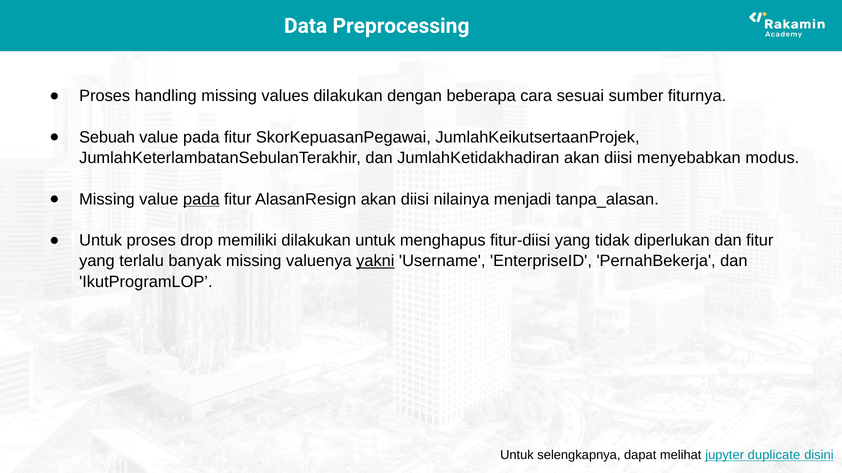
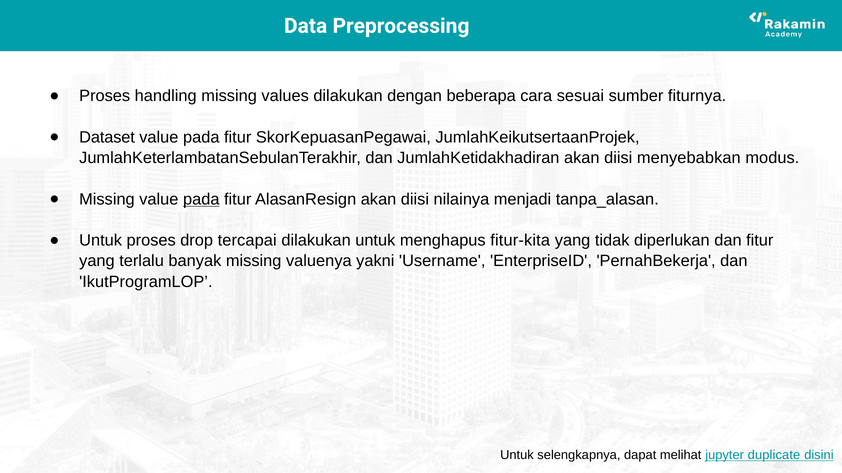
Sebuah: Sebuah -> Dataset
memiliki: memiliki -> tercapai
fitur-diisi: fitur-diisi -> fitur-kita
yakni underline: present -> none
